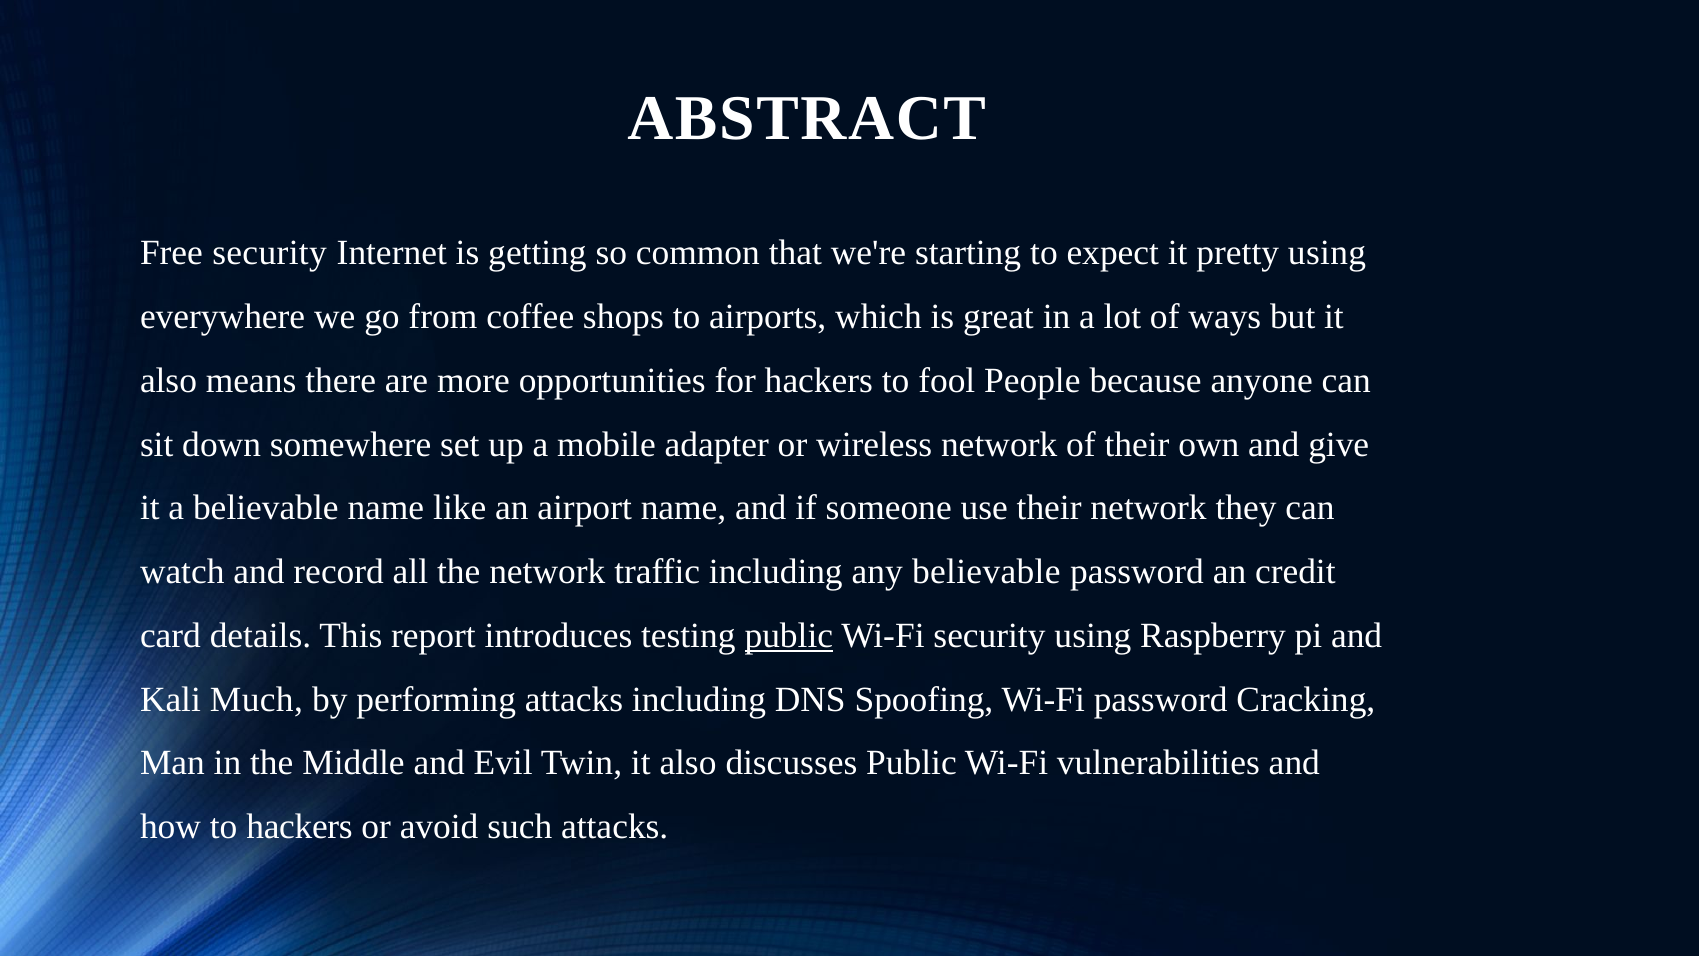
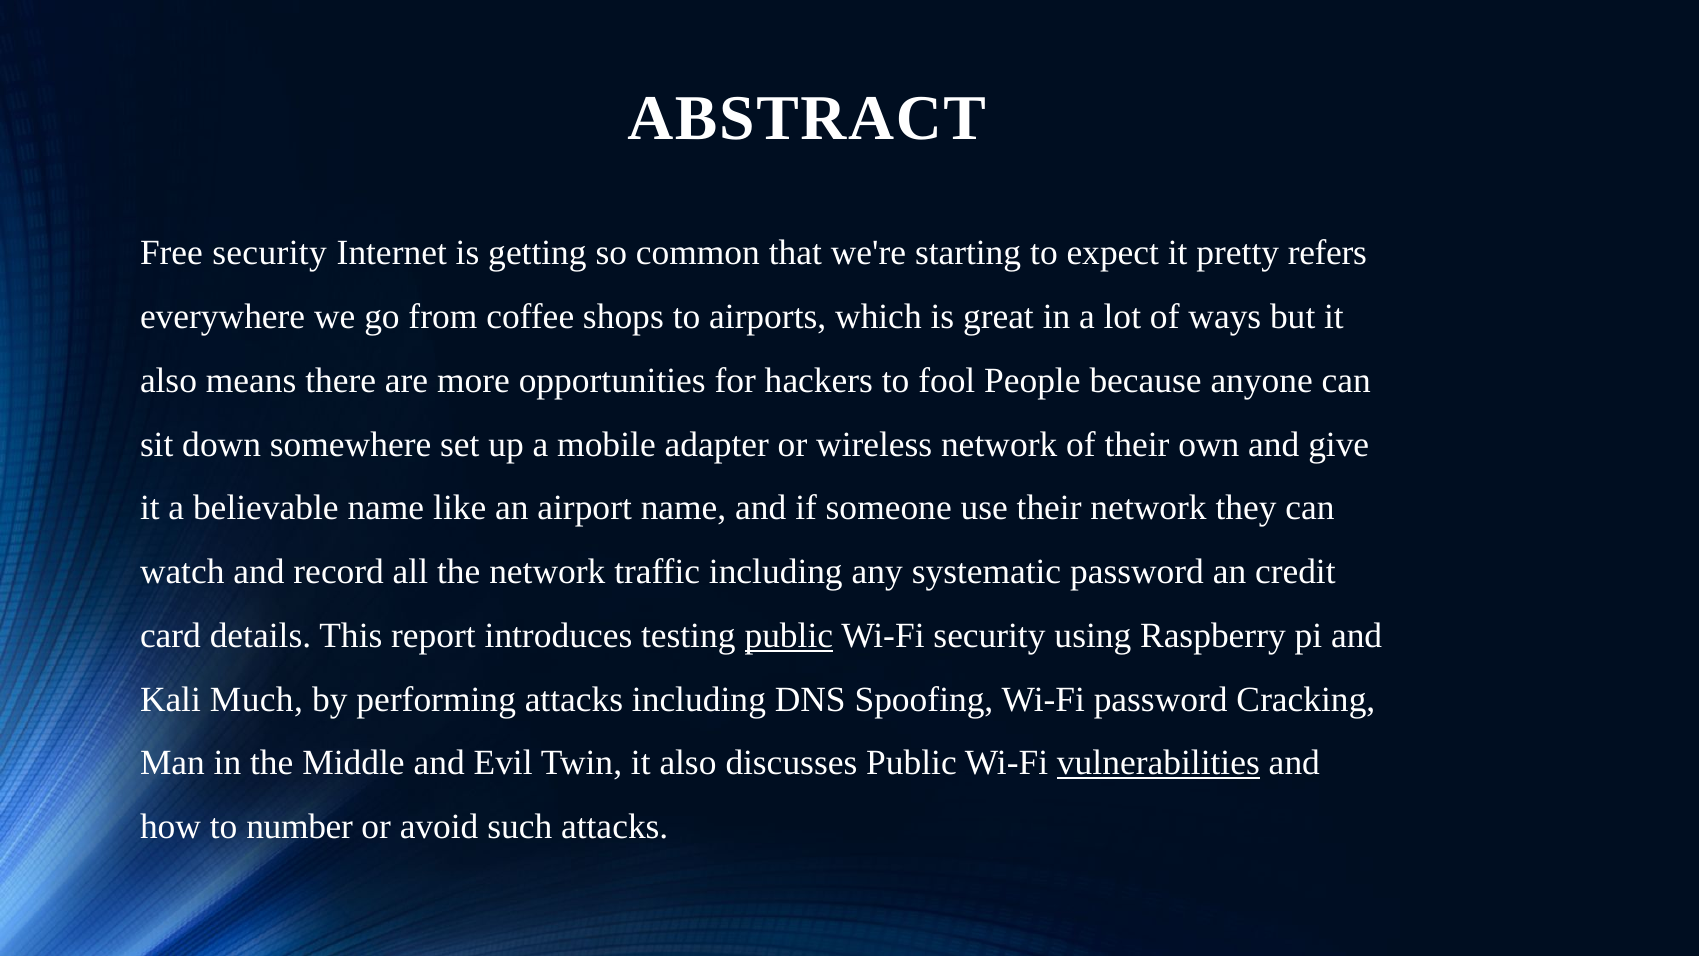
pretty using: using -> refers
any believable: believable -> systematic
vulnerabilities underline: none -> present
to hackers: hackers -> number
